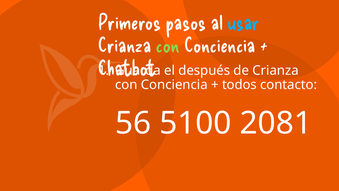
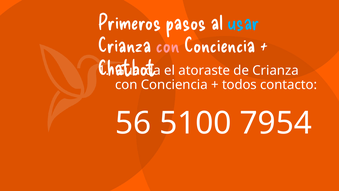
con at (168, 46) colour: light green -> pink
después: después -> atoraste
2081: 2081 -> 7954
